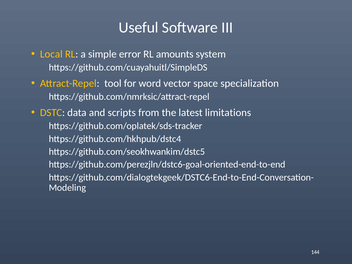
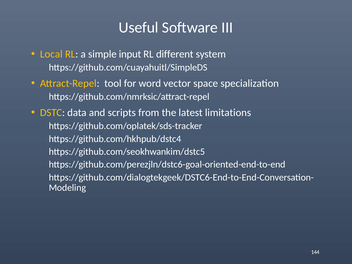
error: error -> input
amounts: amounts -> different
